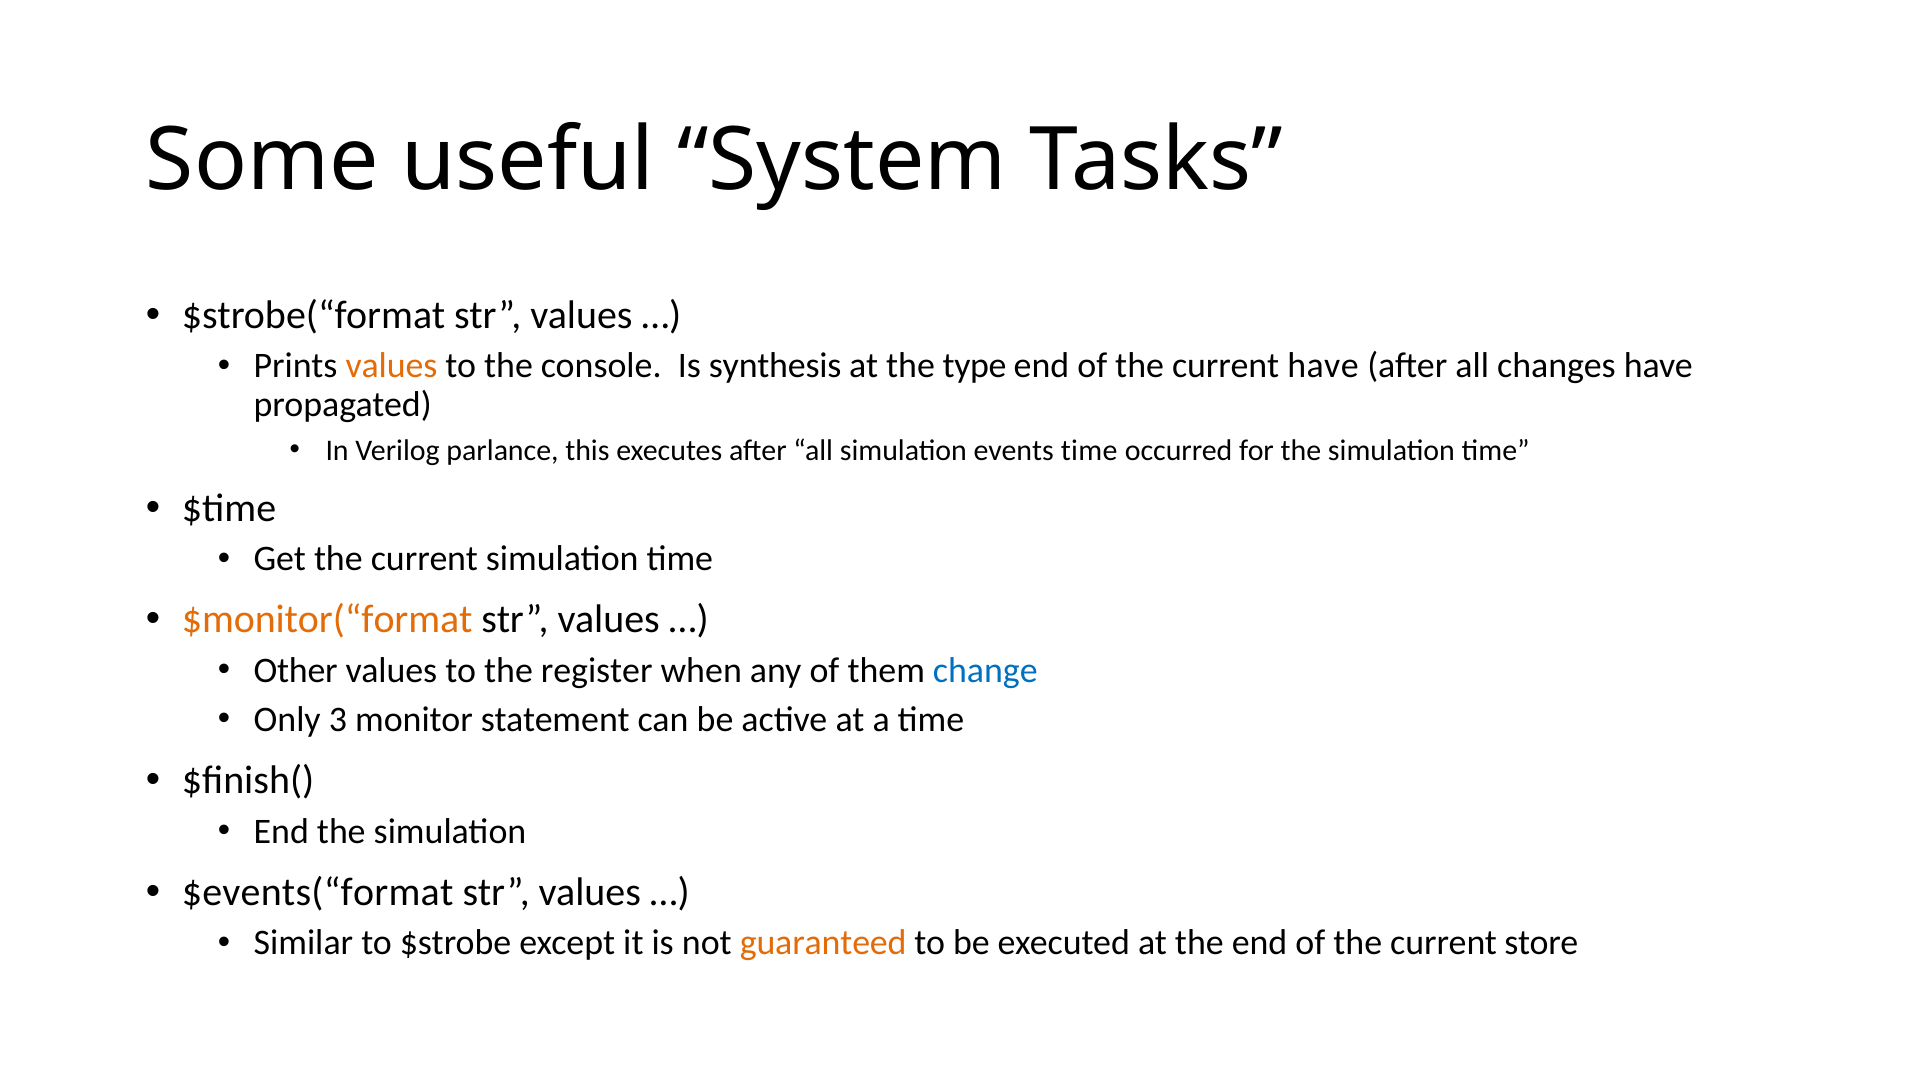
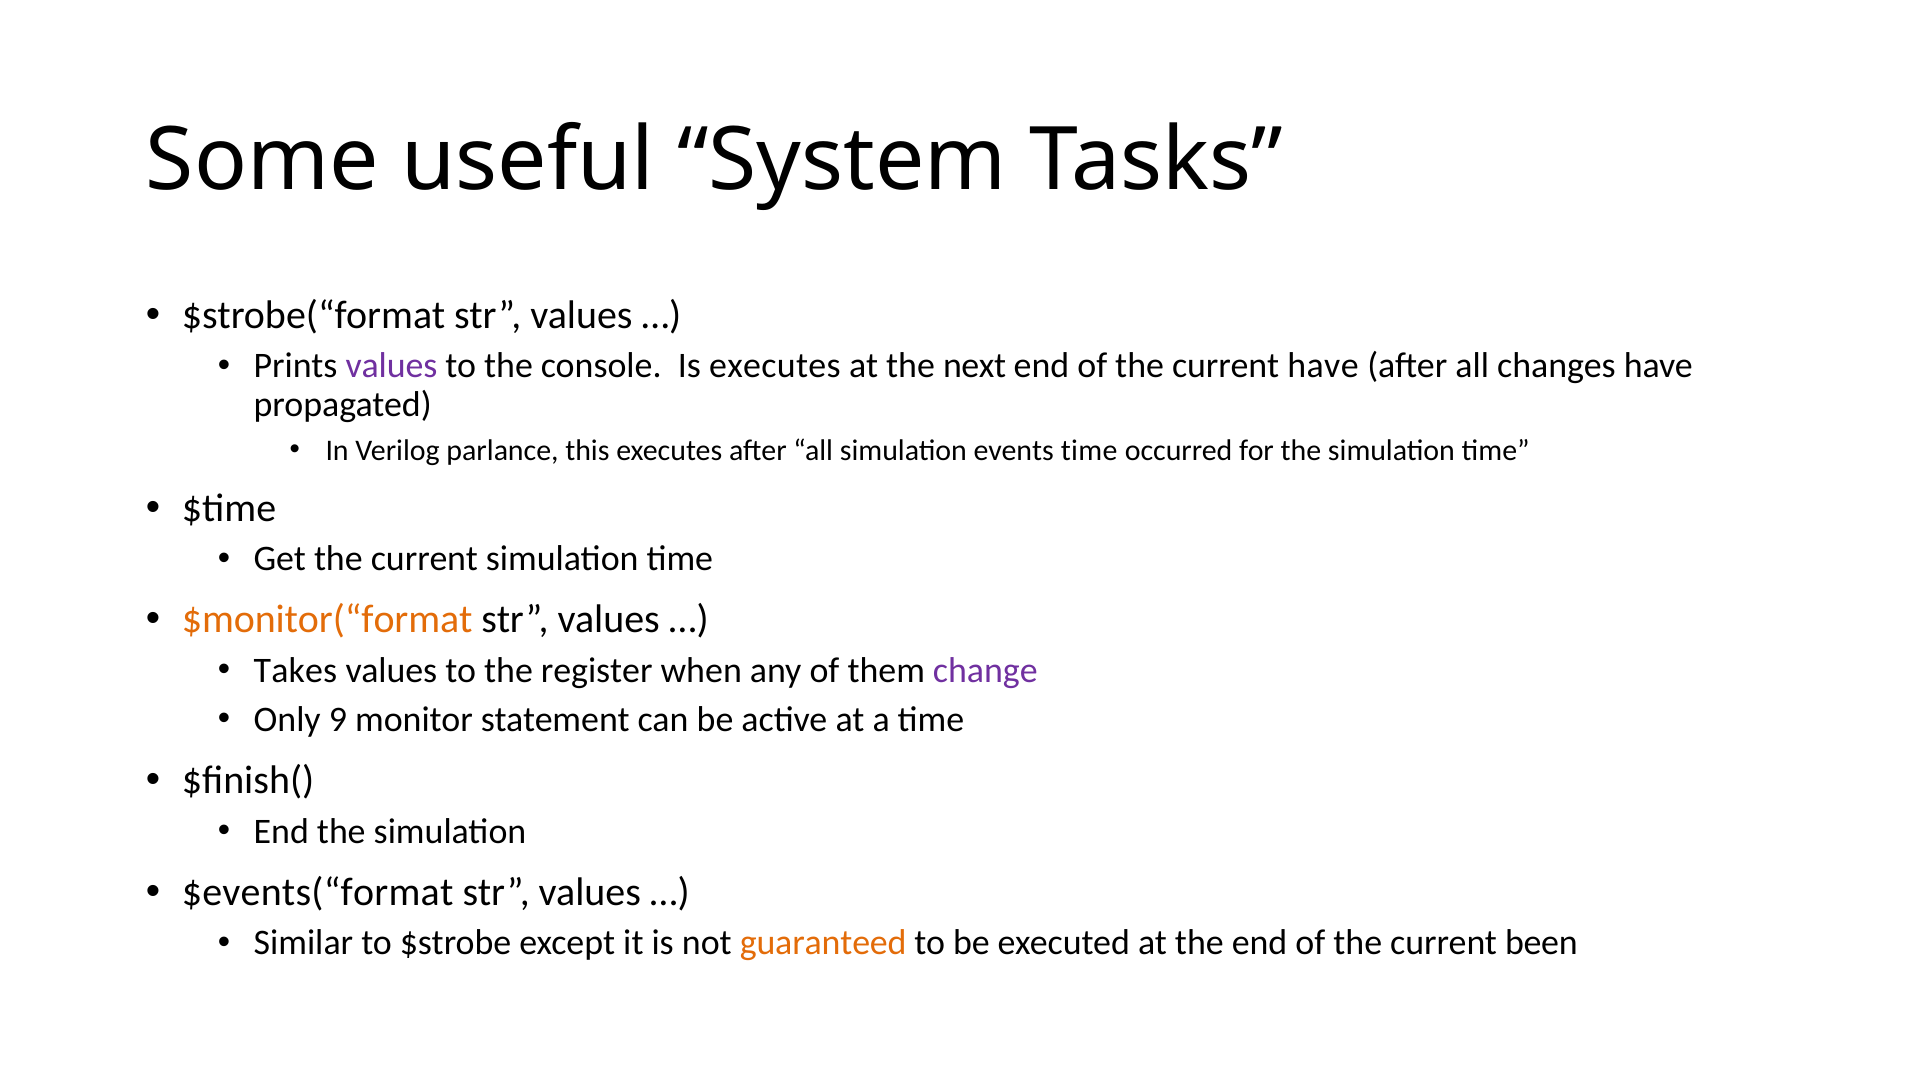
values at (391, 366) colour: orange -> purple
Is synthesis: synthesis -> executes
type: type -> next
Other: Other -> Takes
change colour: blue -> purple
3: 3 -> 9
store: store -> been
